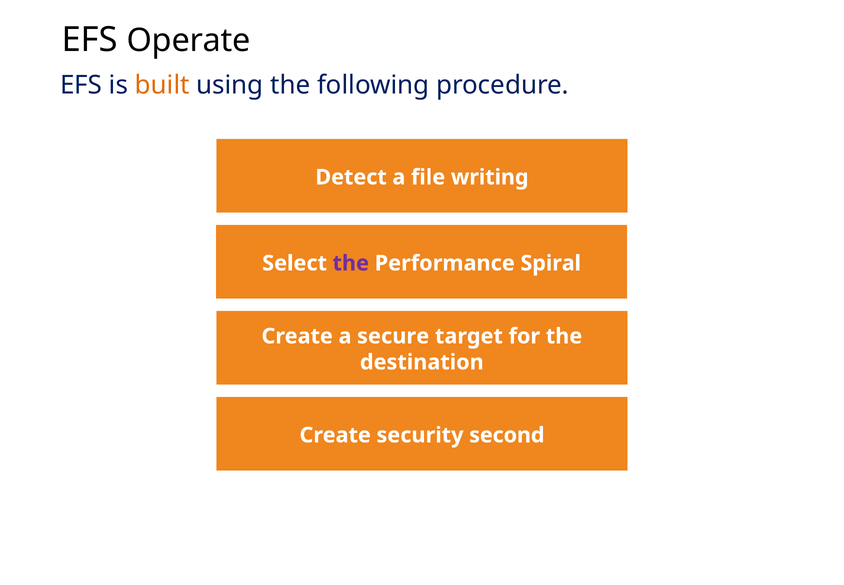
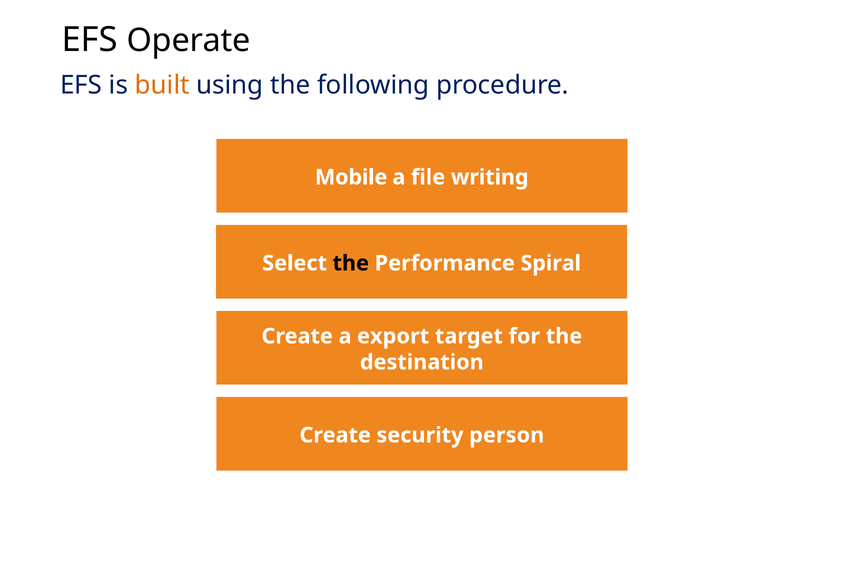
Detect: Detect -> Mobile
the at (351, 263) colour: purple -> black
secure: secure -> export
second: second -> person
